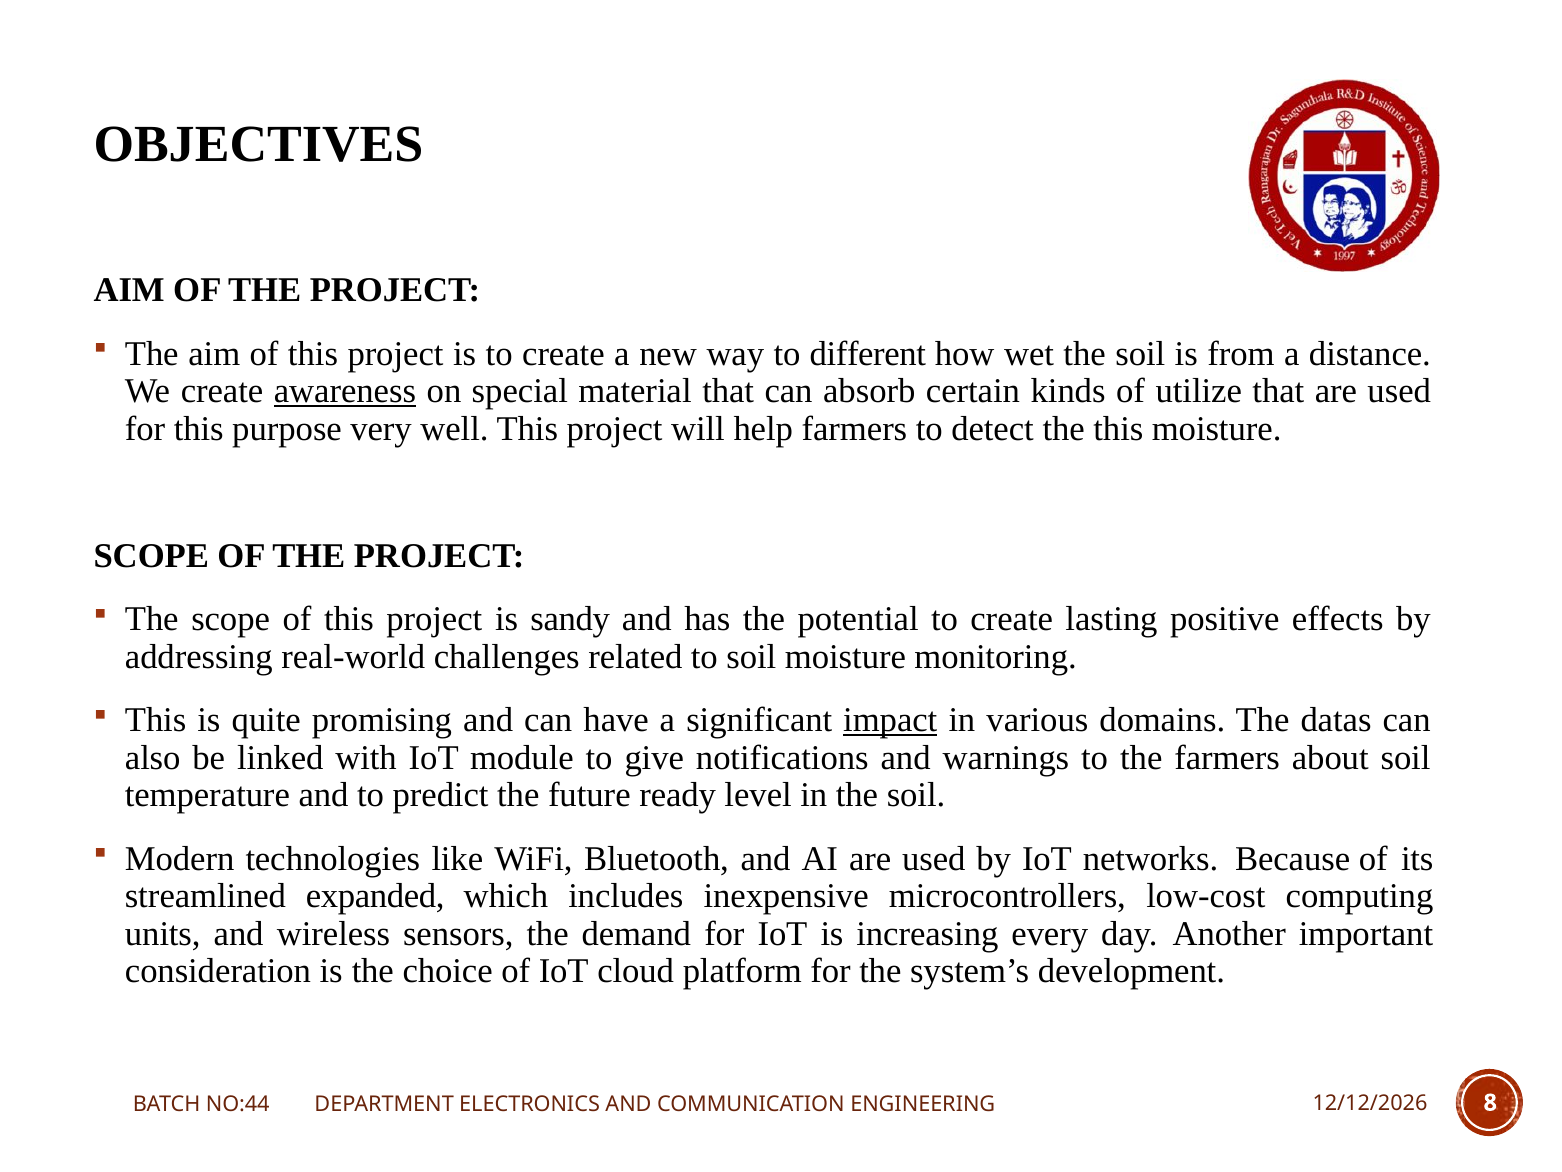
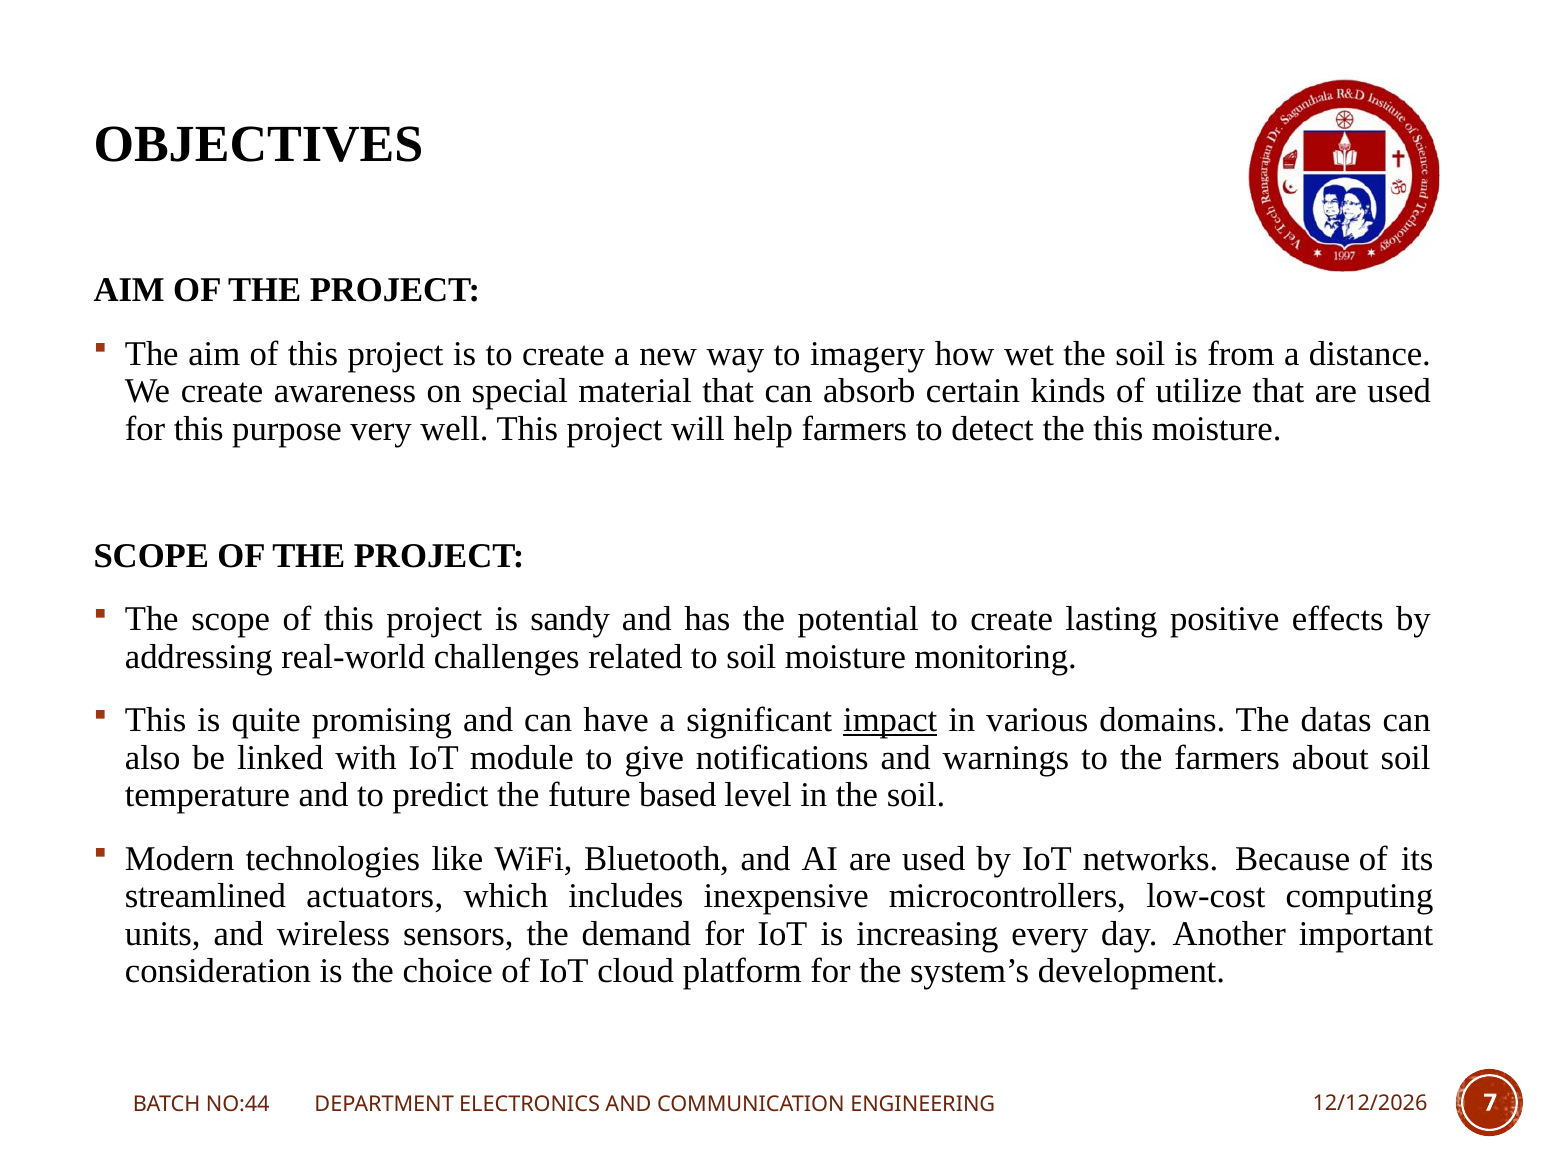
different: different -> imagery
awareness underline: present -> none
ready: ready -> based
expanded: expanded -> actuators
8: 8 -> 7
